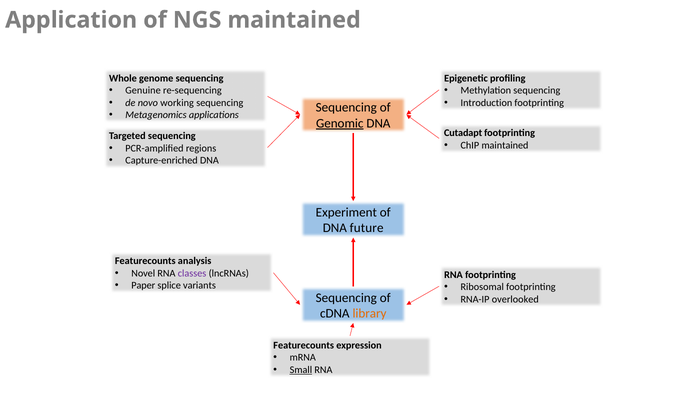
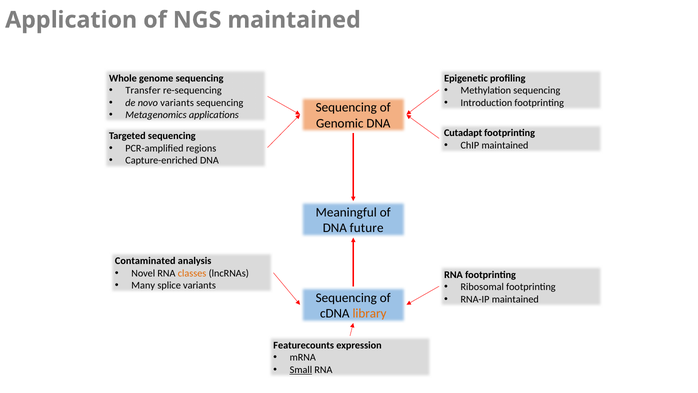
Genuine: Genuine -> Transfer
novo working: working -> variants
Genomic underline: present -> none
Experiment: Experiment -> Meaningful
Featurecounts at (145, 261): Featurecounts -> Contaminated
classes colour: purple -> orange
Paper: Paper -> Many
RNA-IP overlooked: overlooked -> maintained
